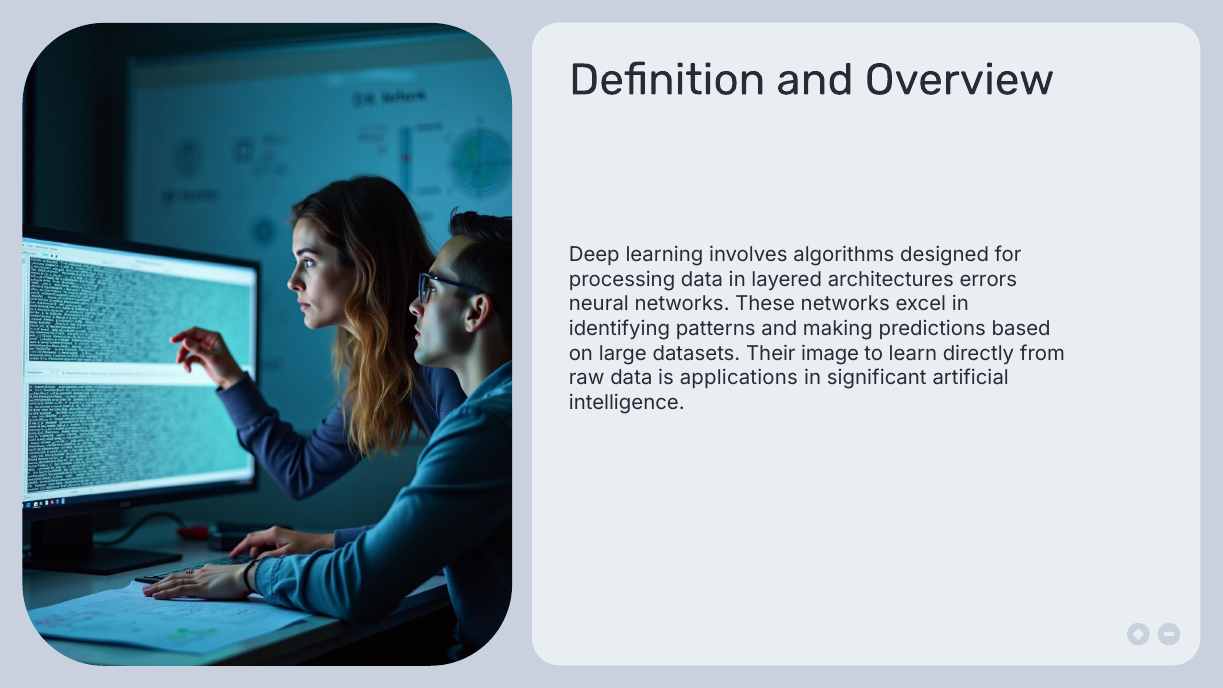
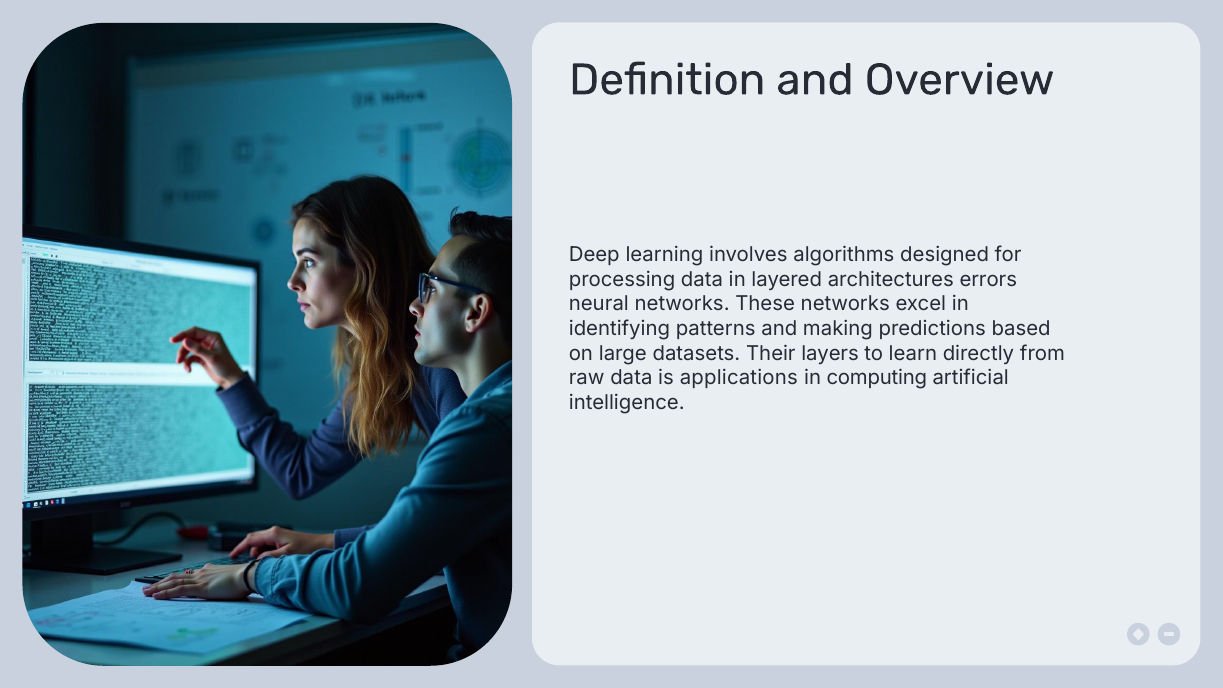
image: image -> layers
significant: significant -> computing
